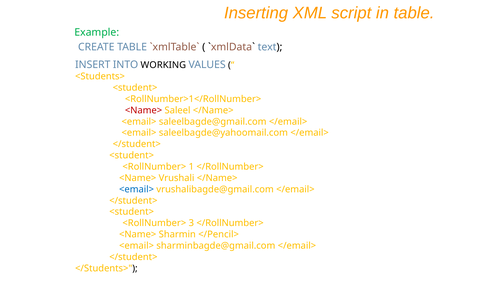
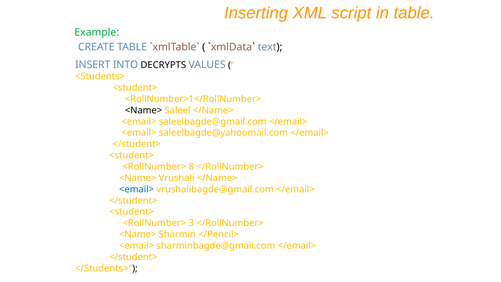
WORKING: WORKING -> DECRYPTS
<Name> at (144, 110) colour: red -> black
1: 1 -> 8
